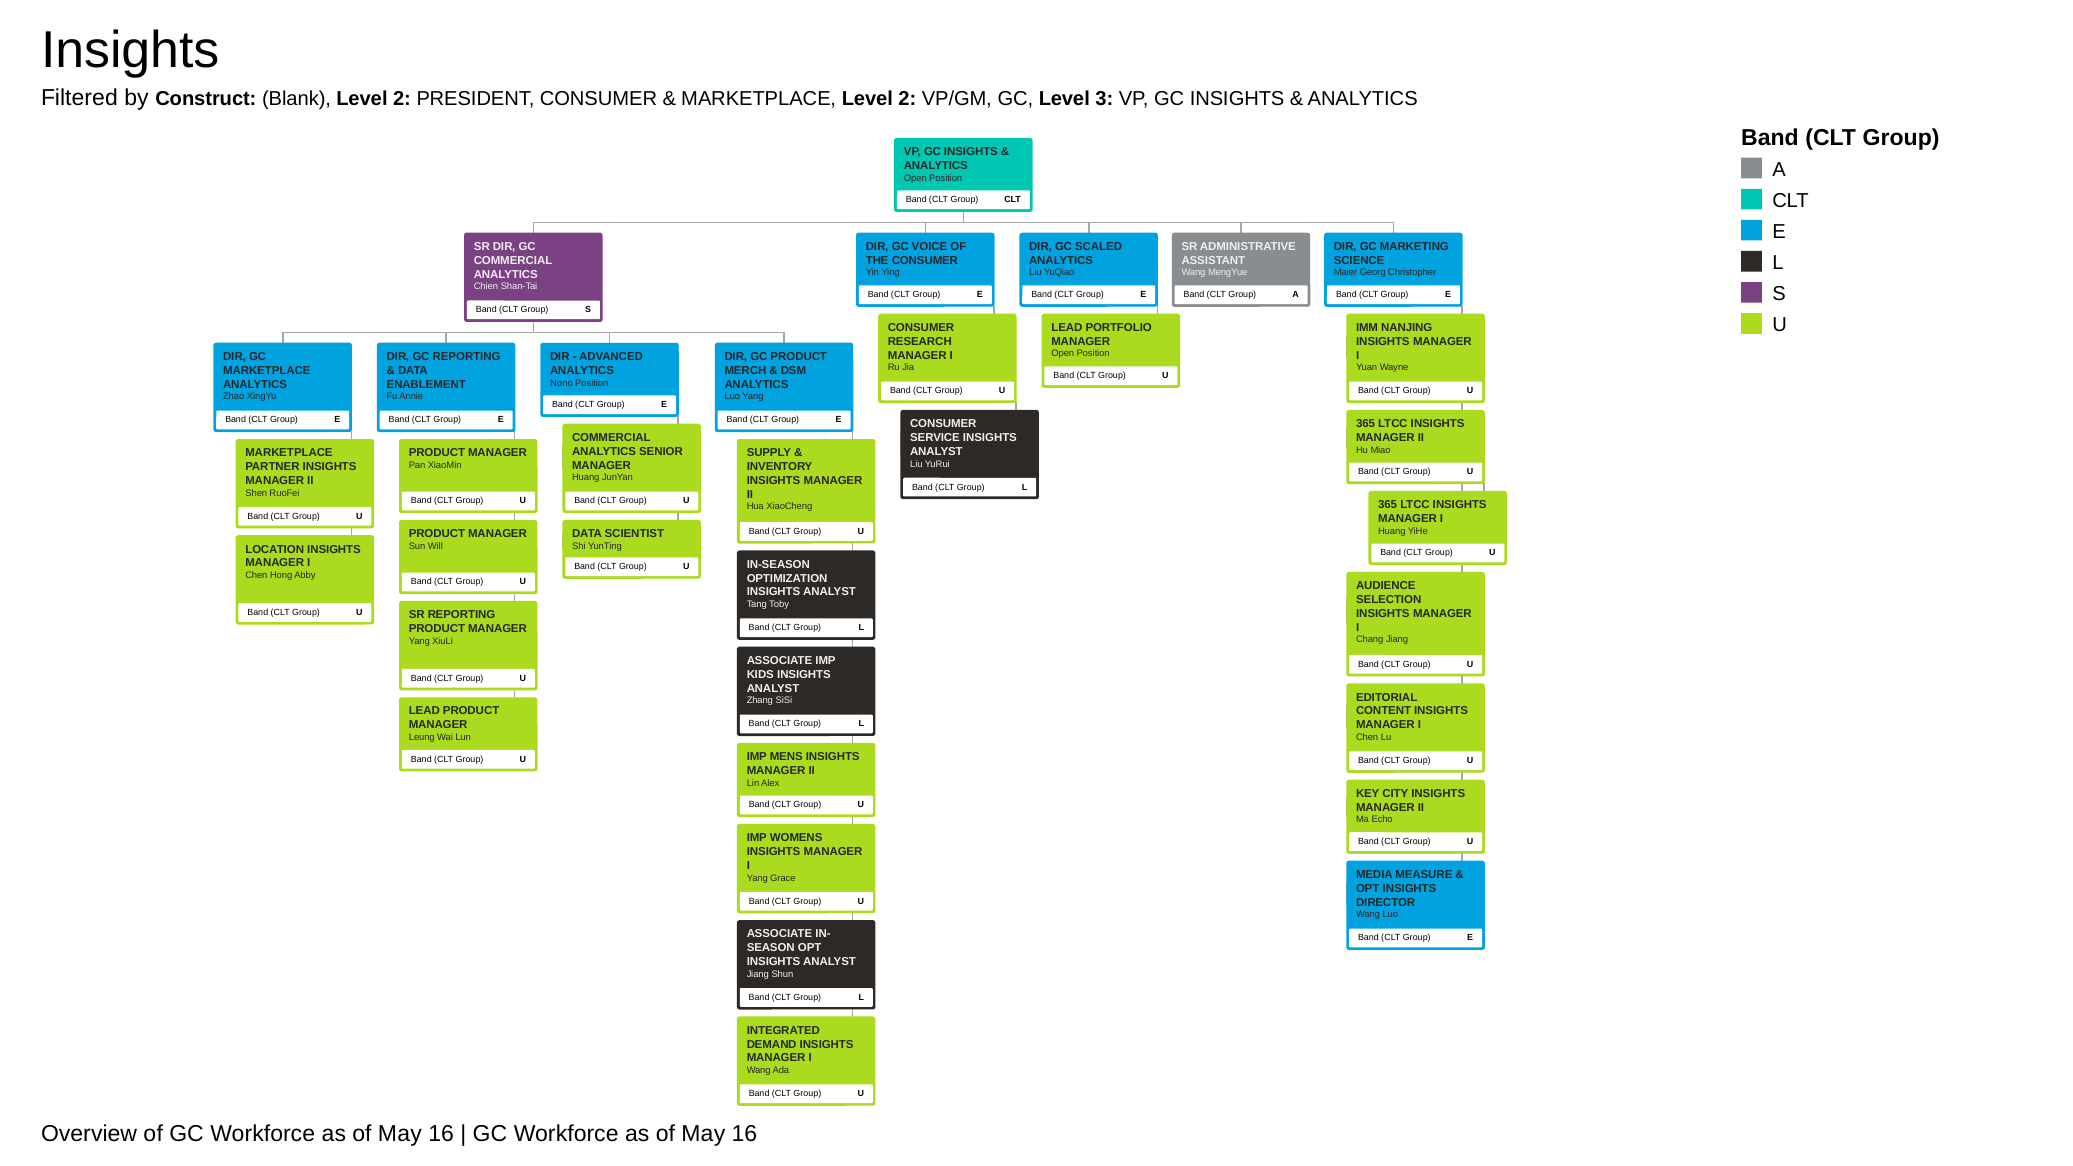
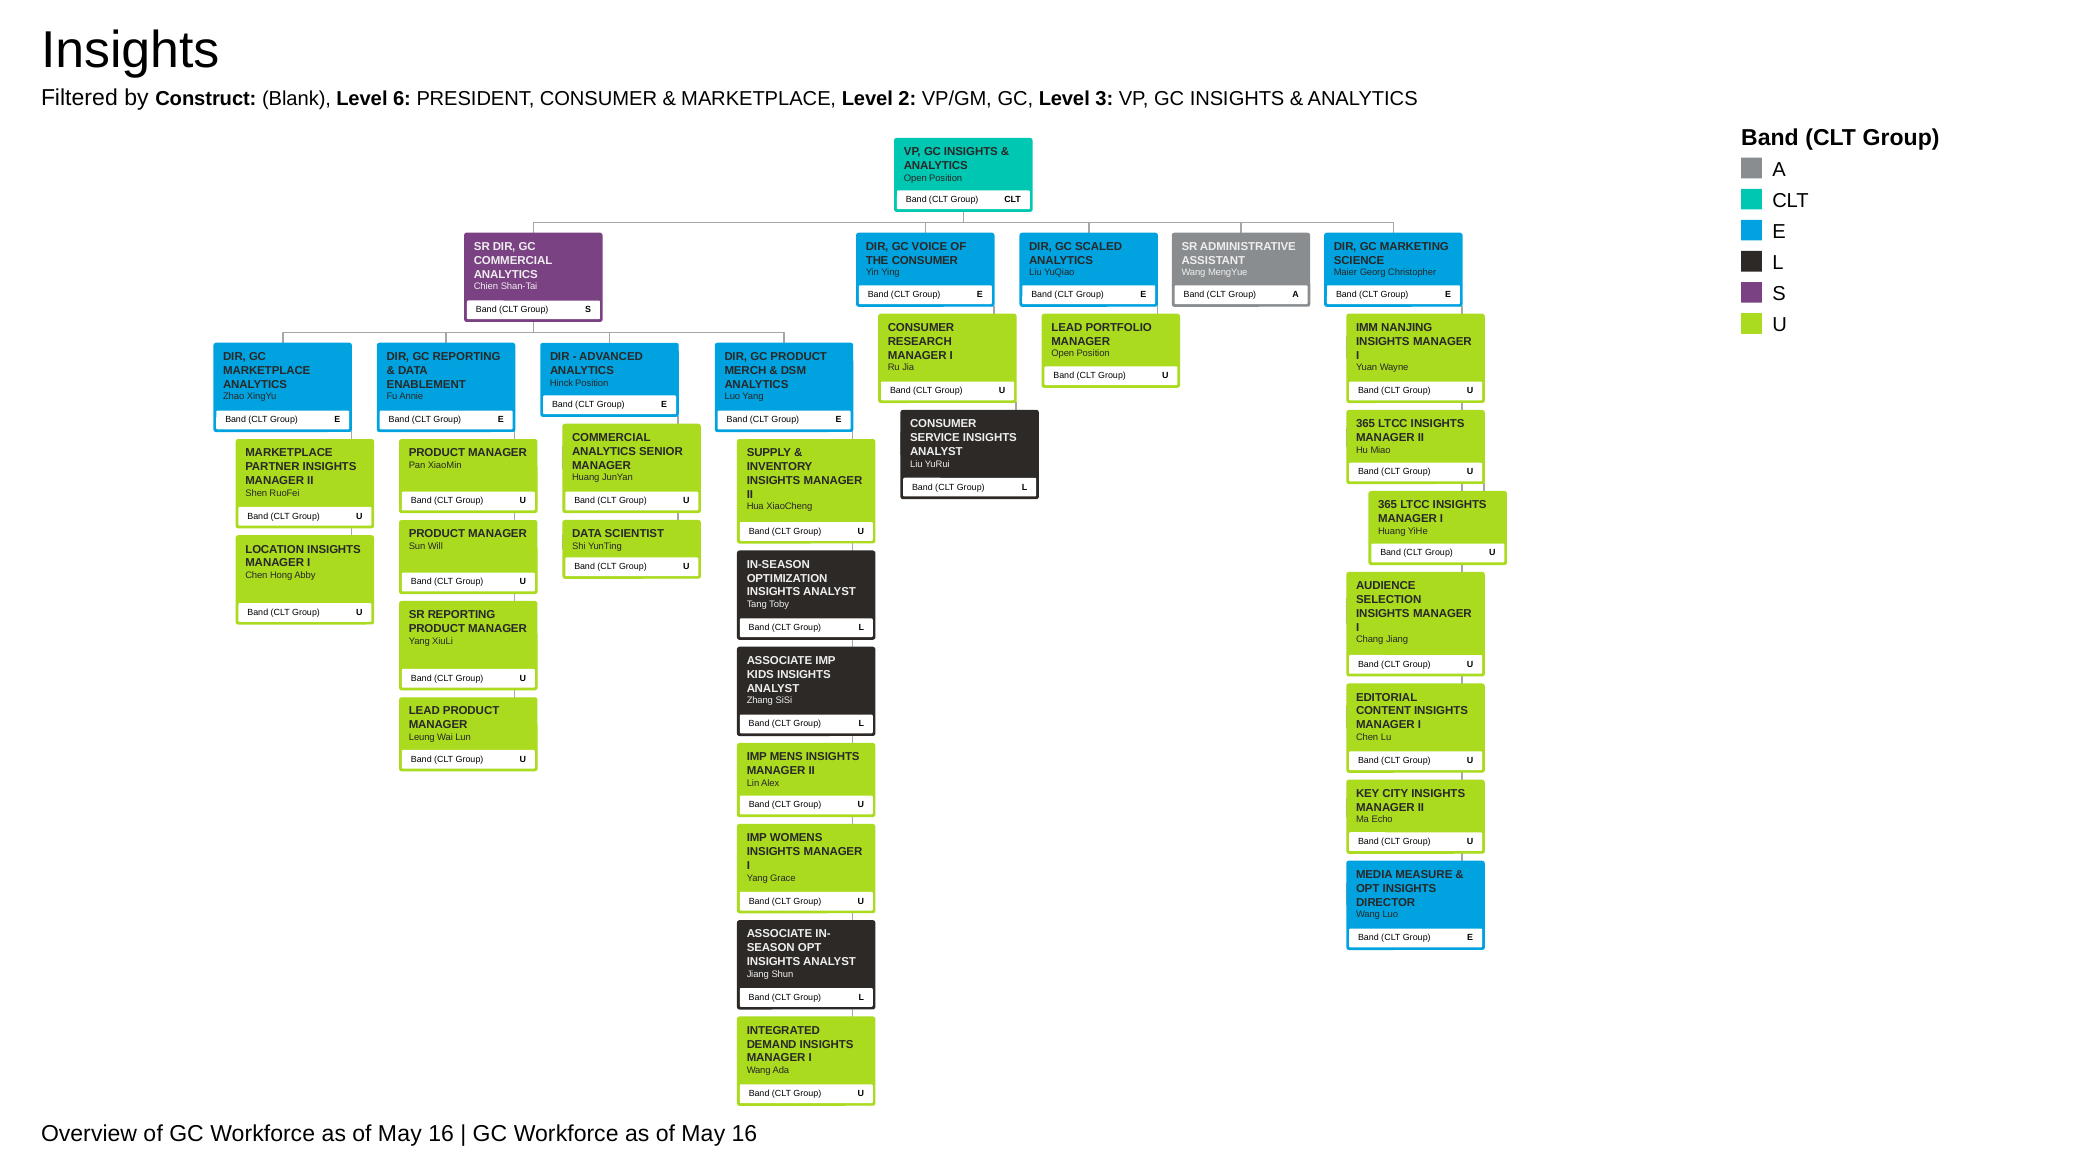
Blank Level 2: 2 -> 6
Nono: Nono -> Hinck
